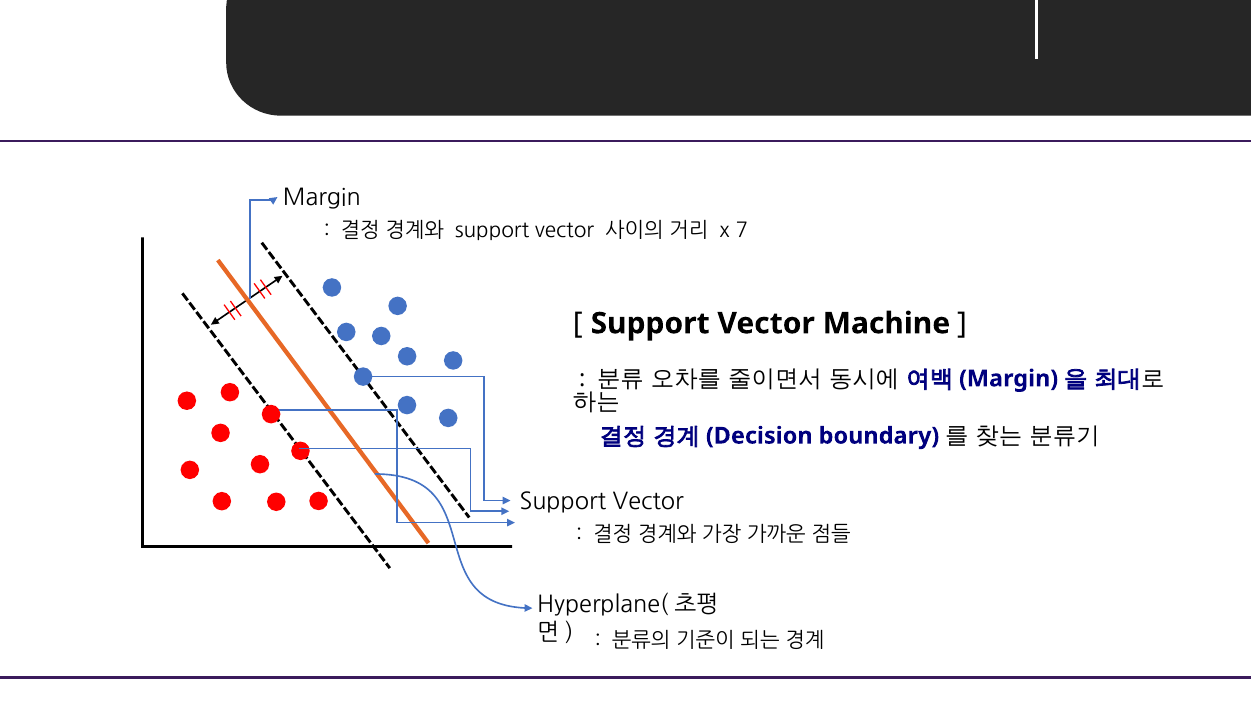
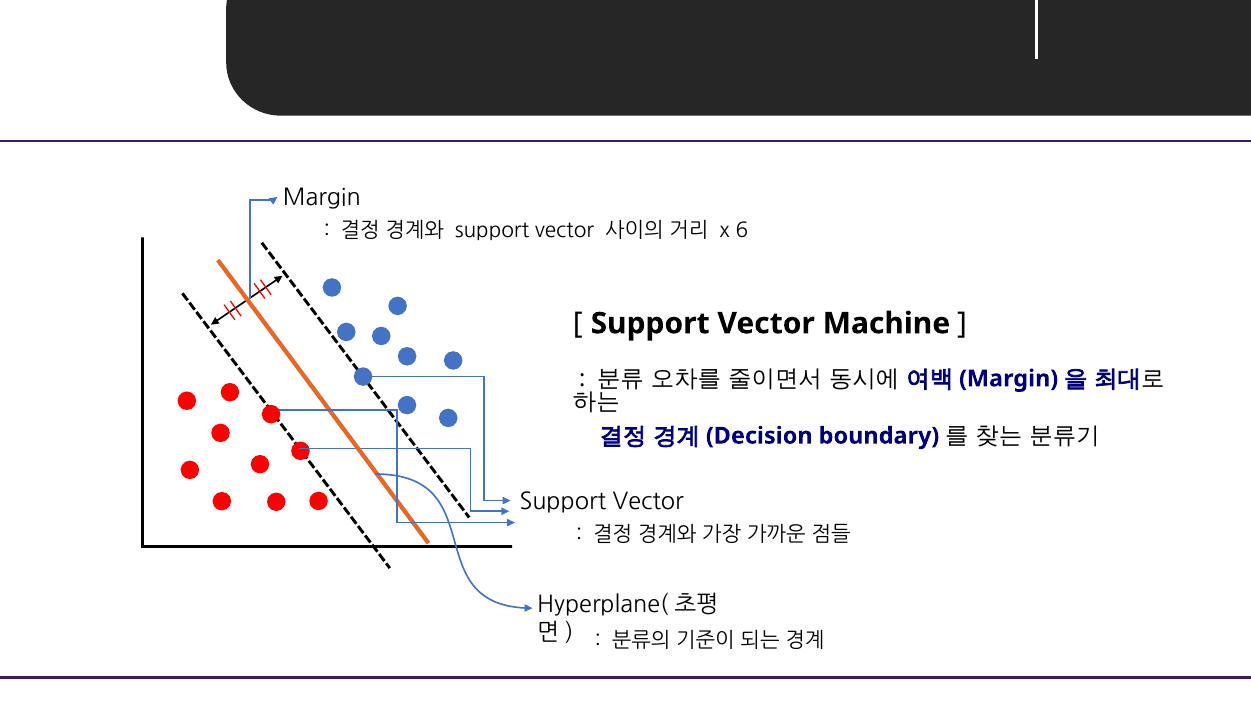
7: 7 -> 6
